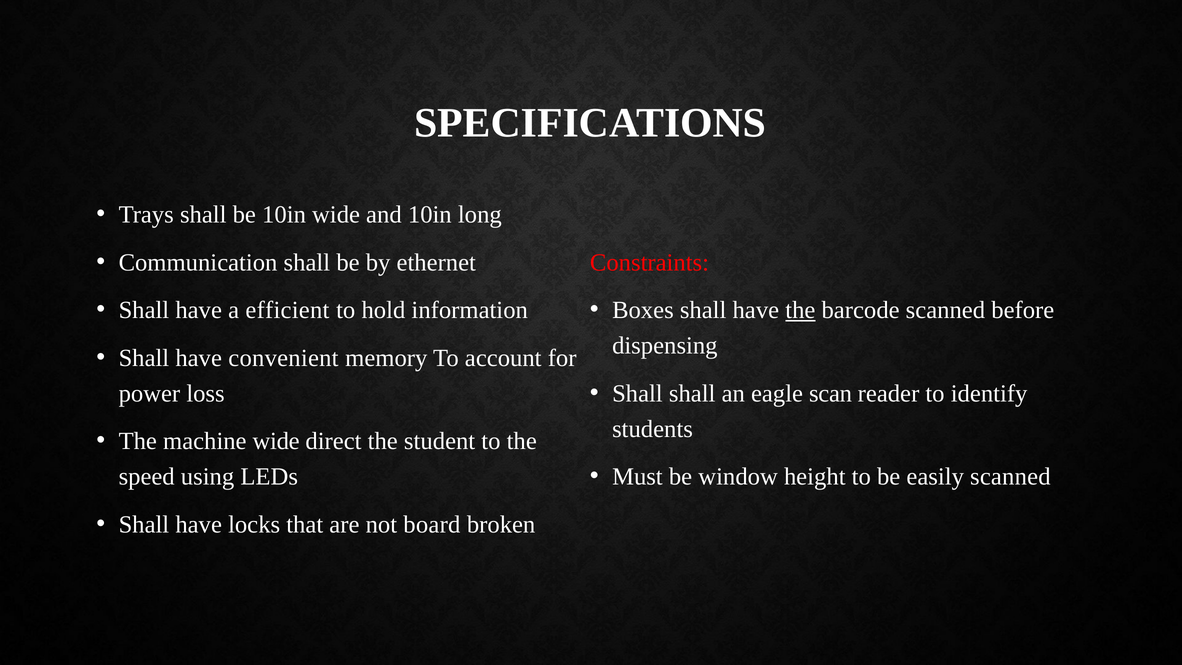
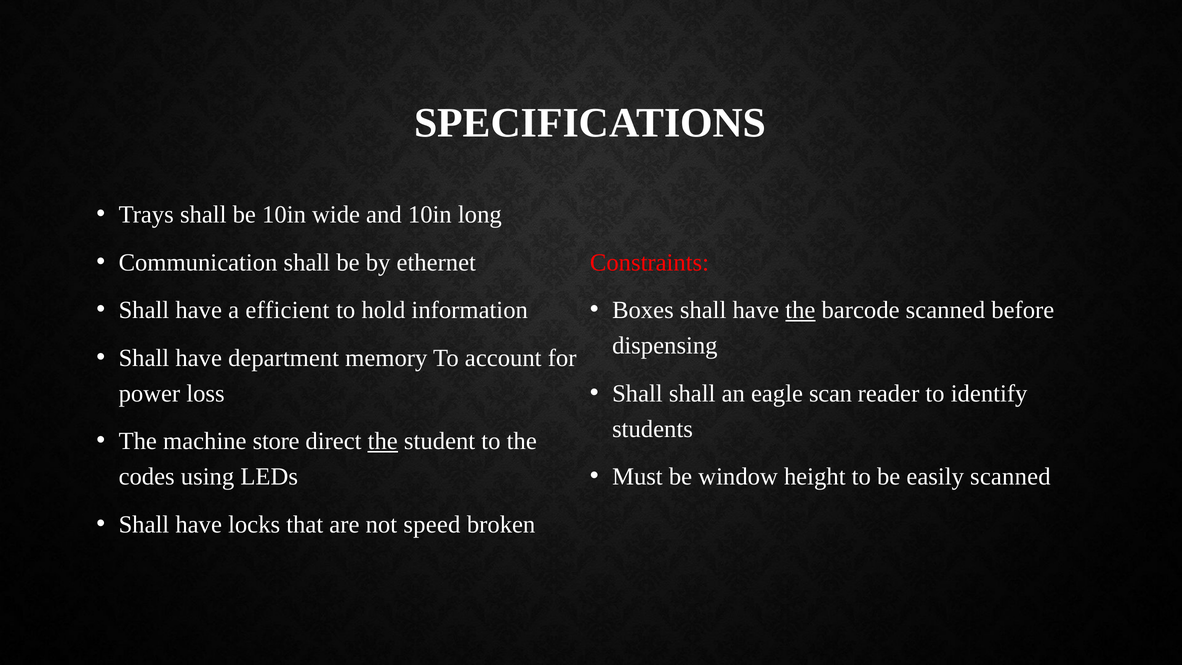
convenient: convenient -> department
machine wide: wide -> store
the at (383, 441) underline: none -> present
speed: speed -> codes
board: board -> speed
